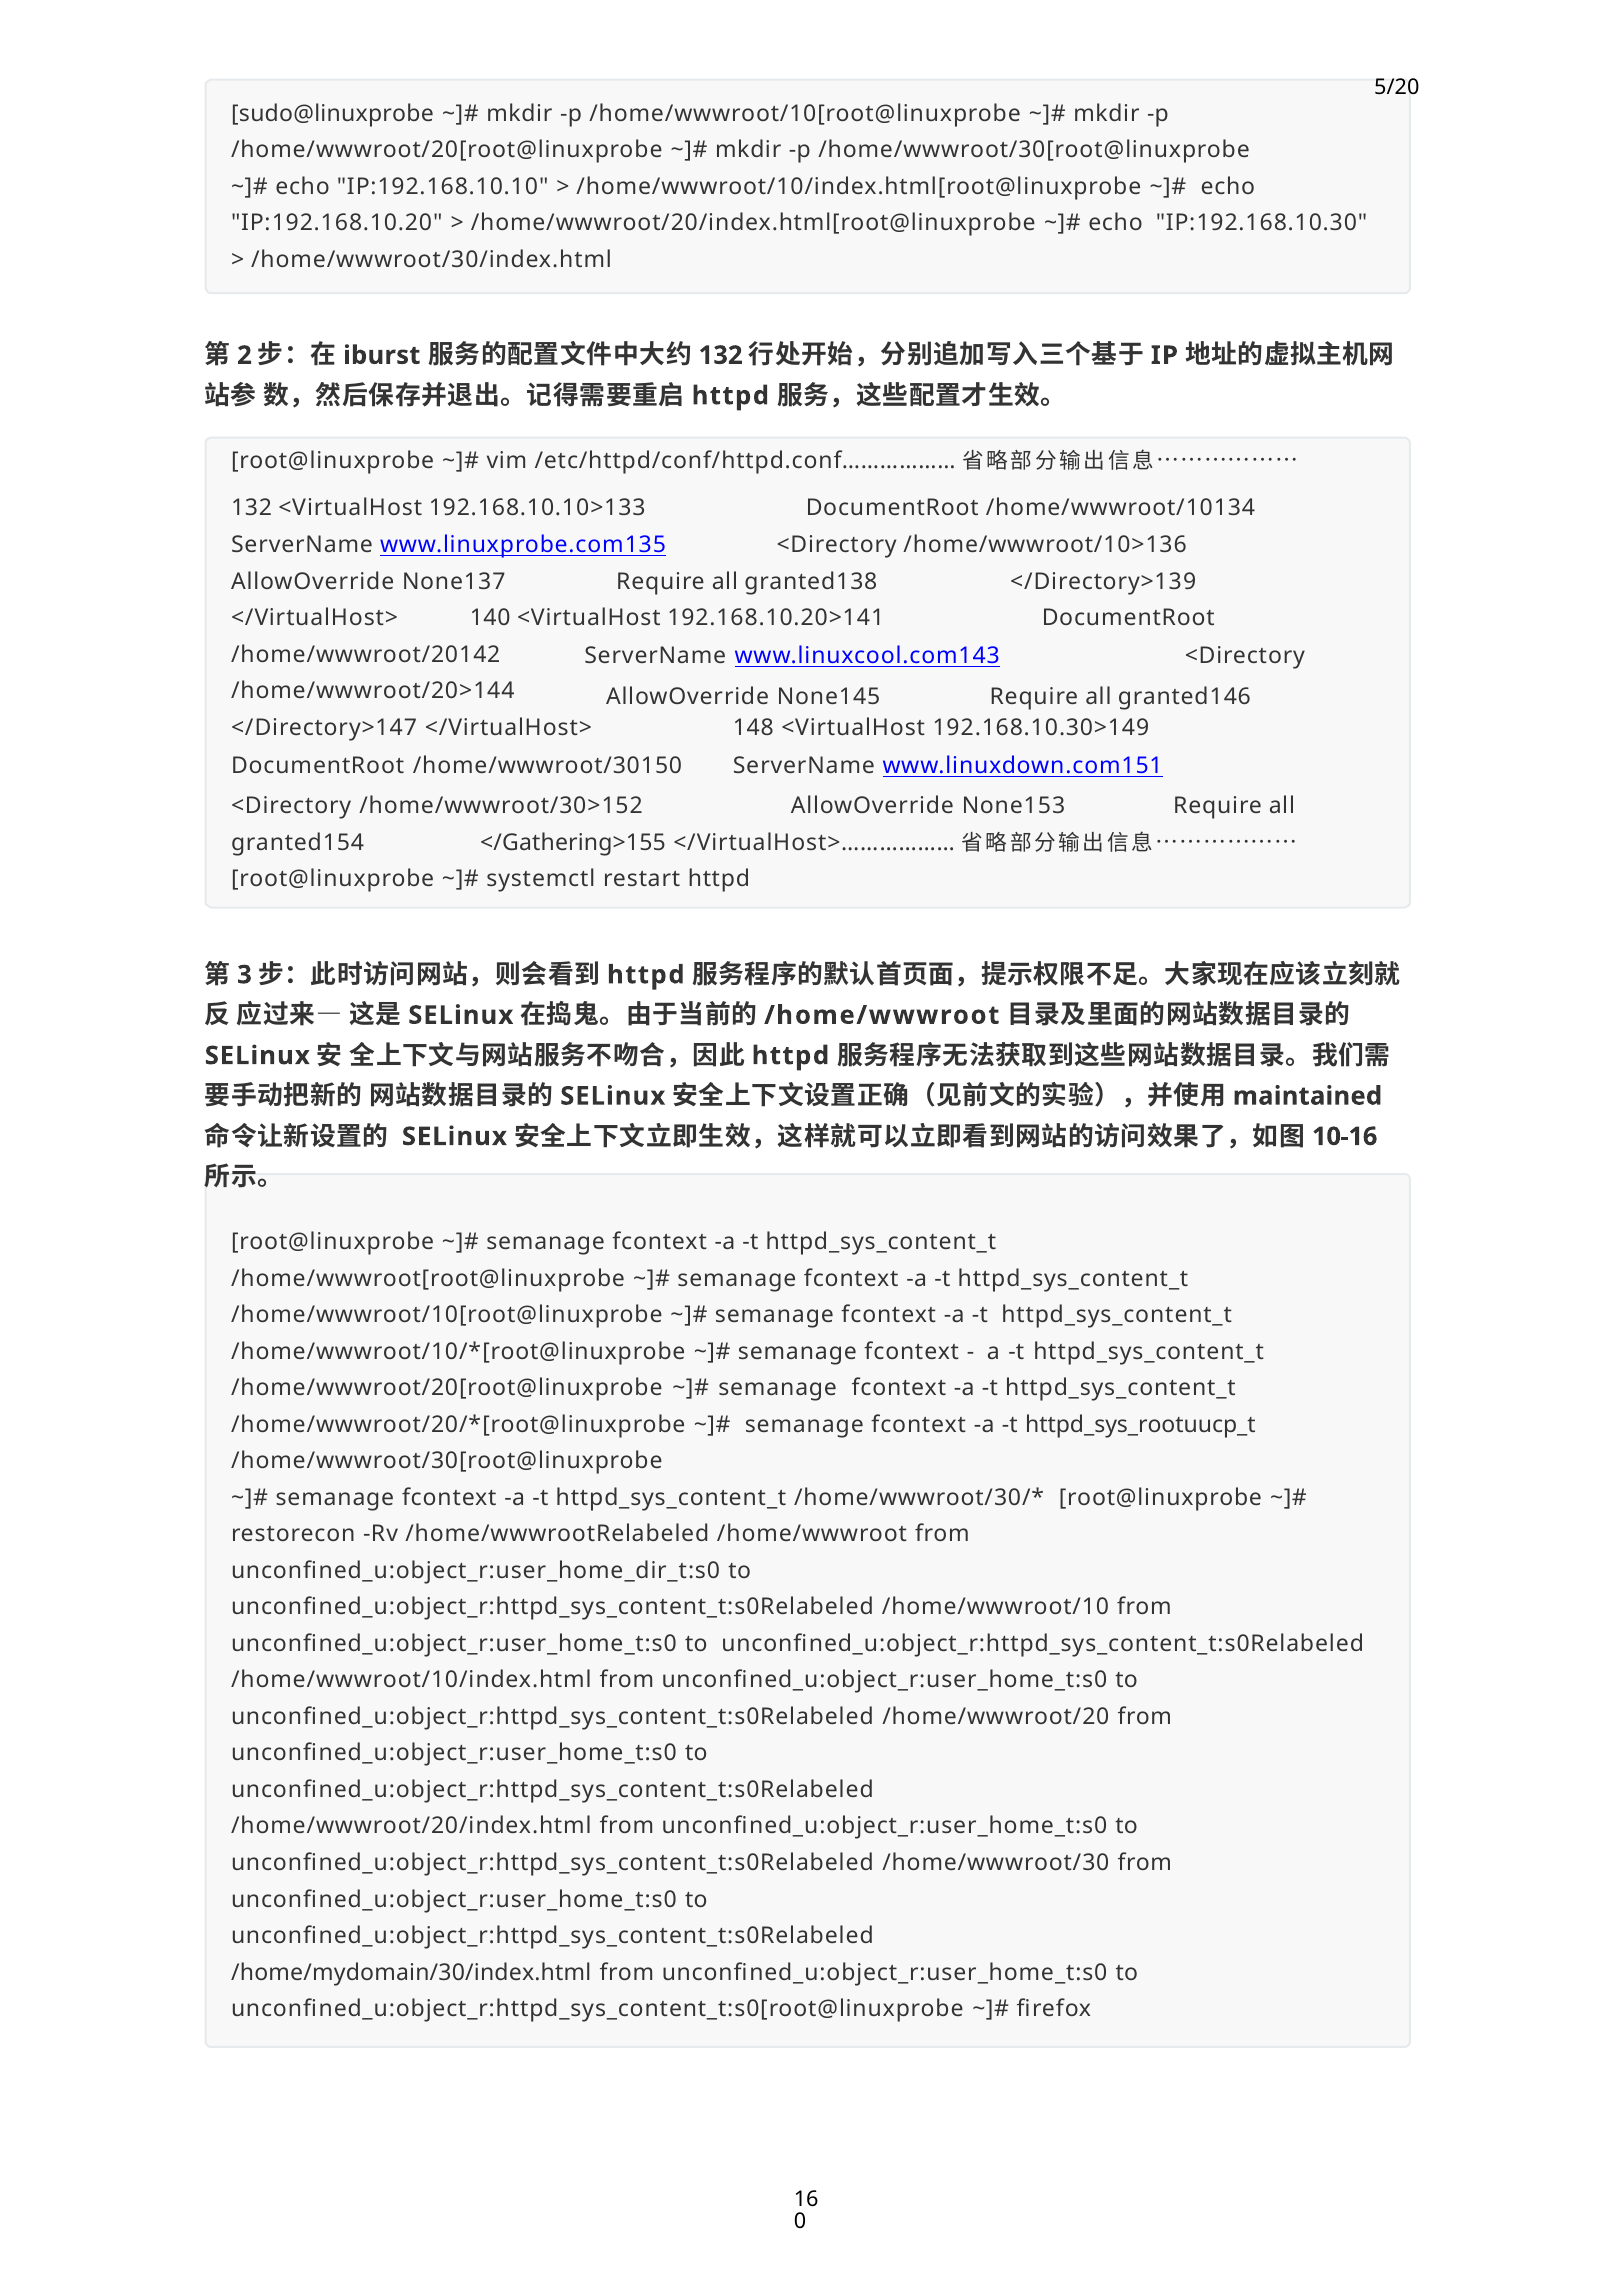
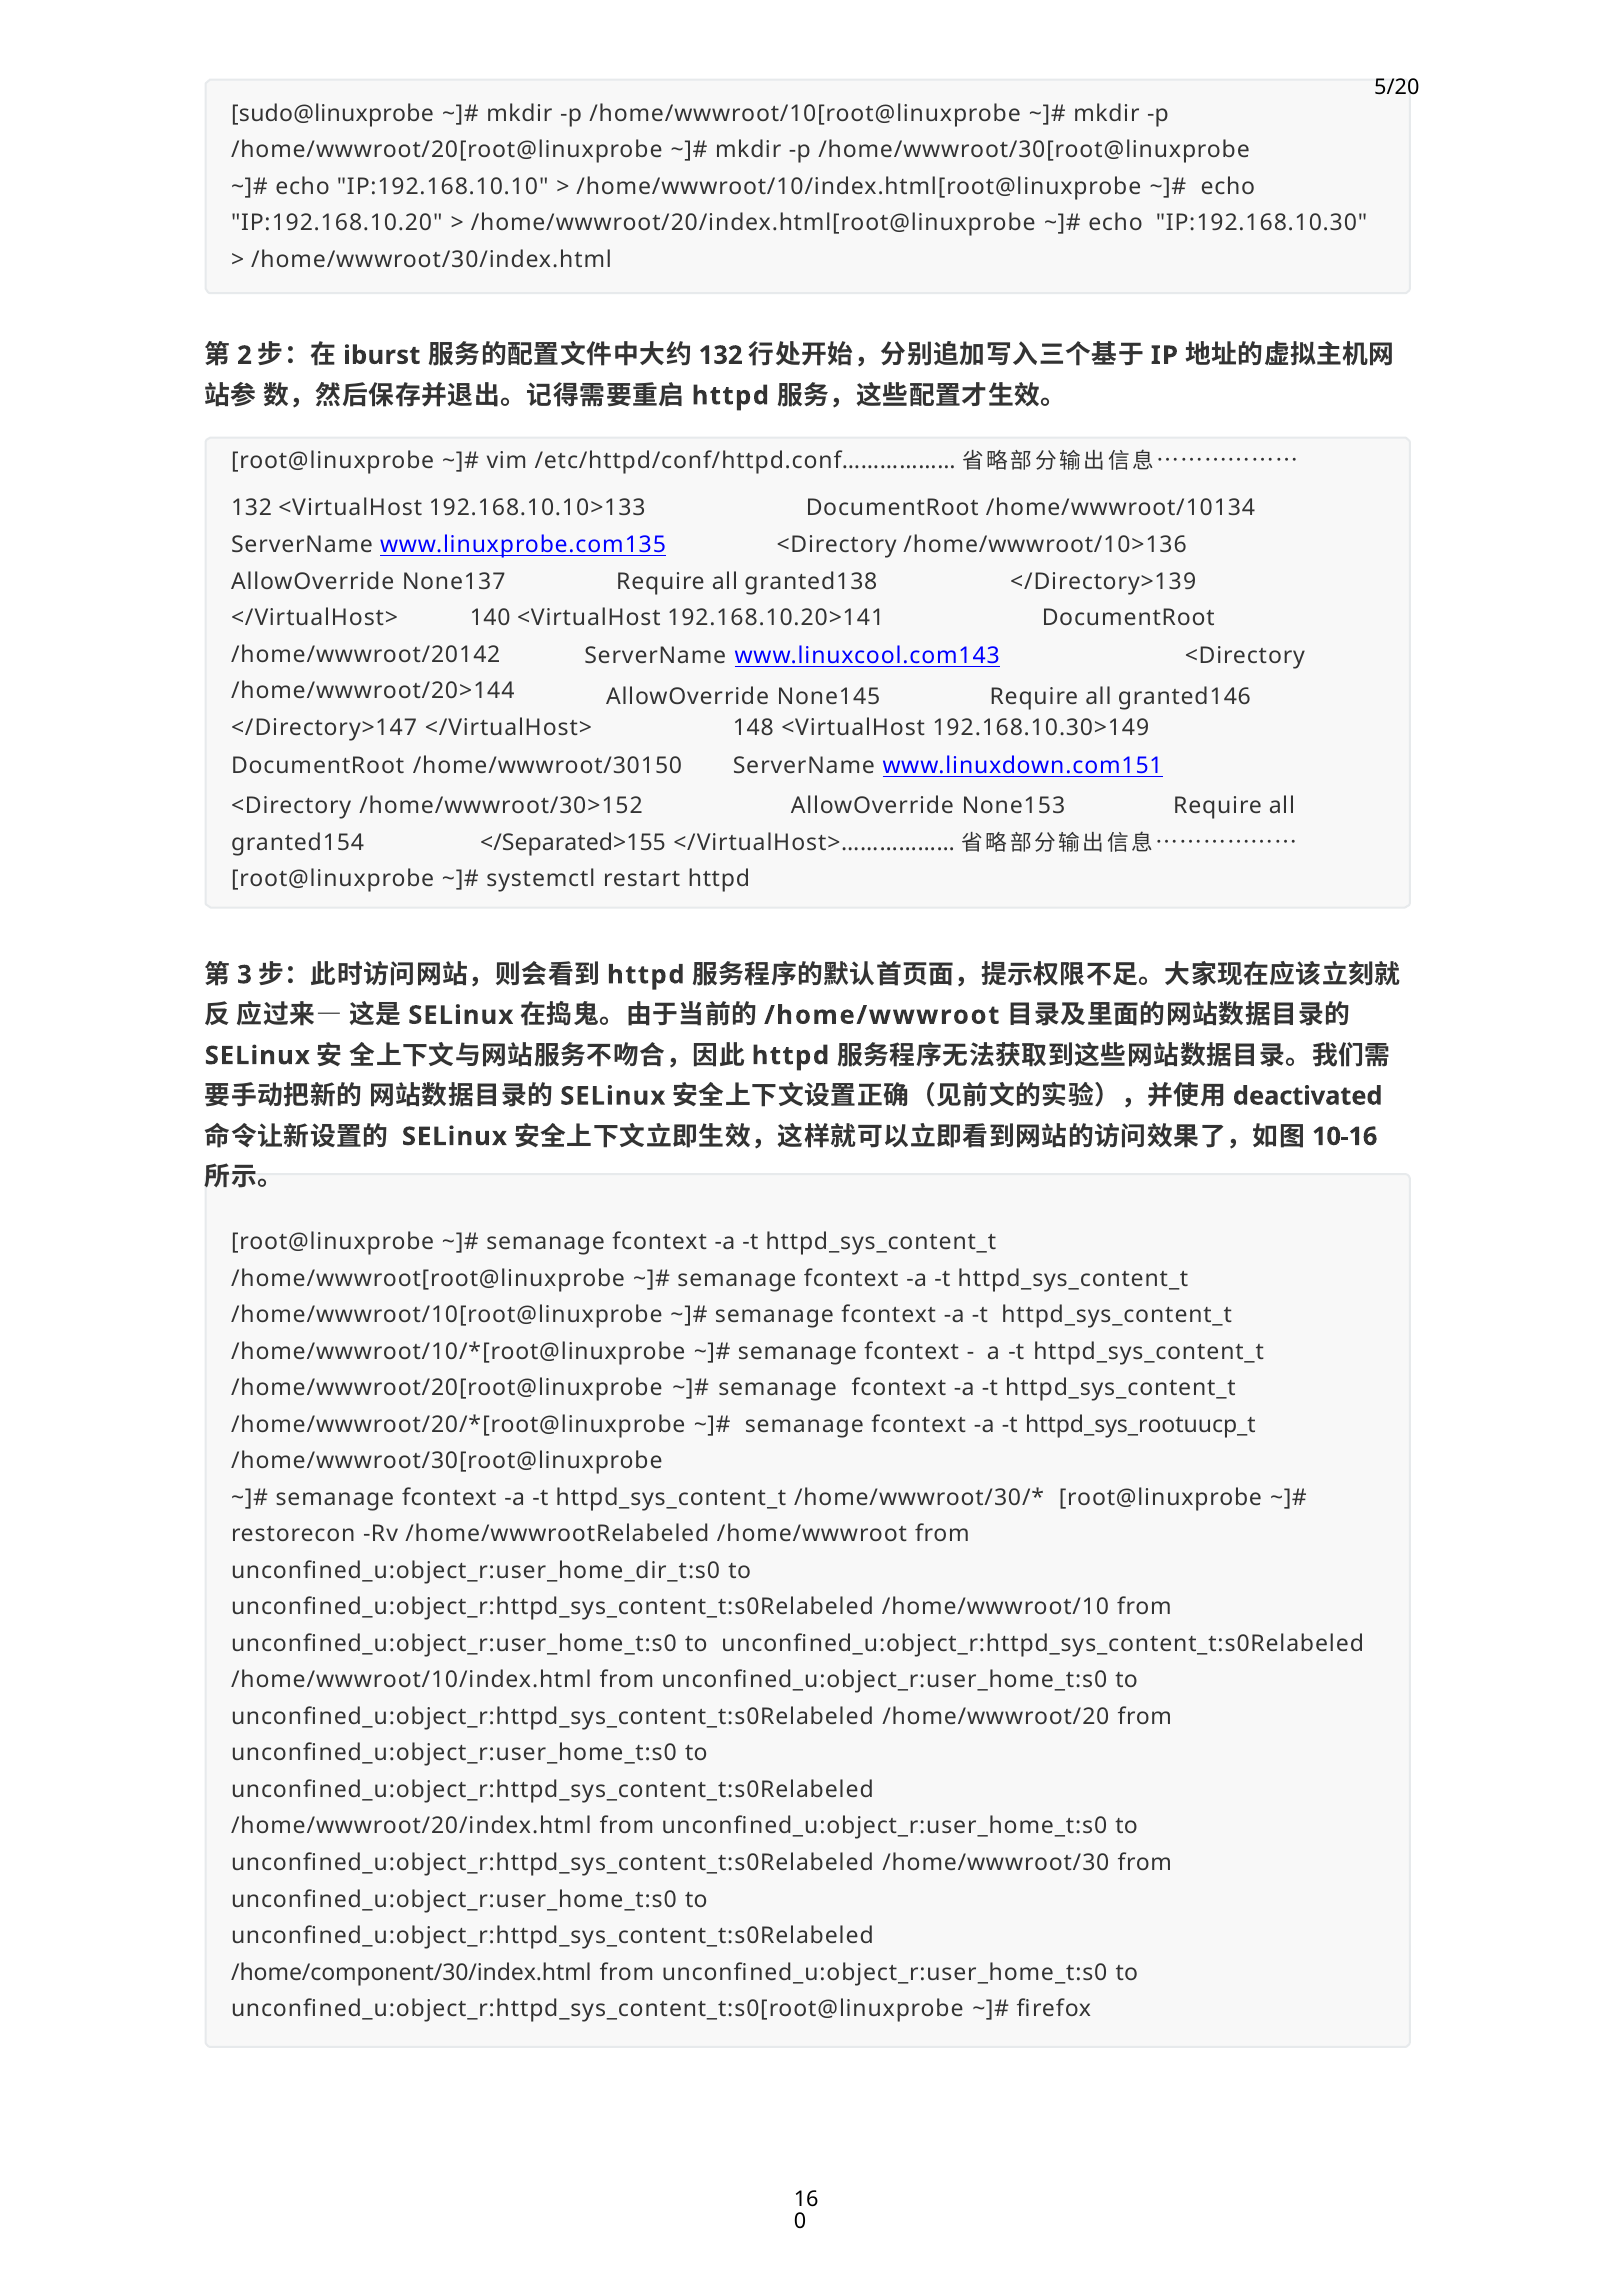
</Gathering>155: </Gathering>155 -> </Separated>155
maintained: maintained -> deactivated
/home/mydomain/30/index.html: /home/mydomain/30/index.html -> /home/component/30/index.html
